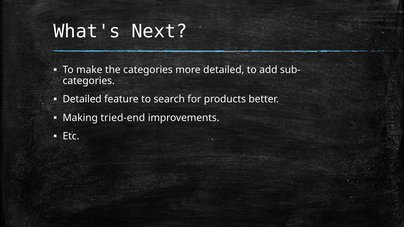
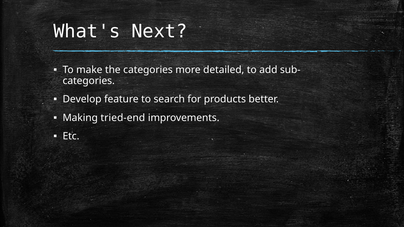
Detailed at (82, 99): Detailed -> Develop
